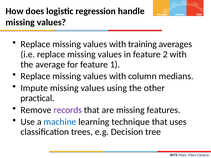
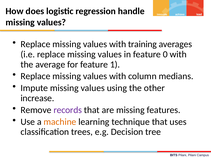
2: 2 -> 0
practical: practical -> increase
machine colour: blue -> orange
